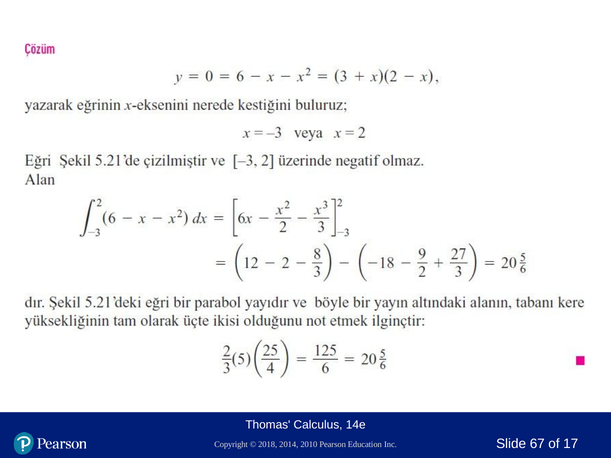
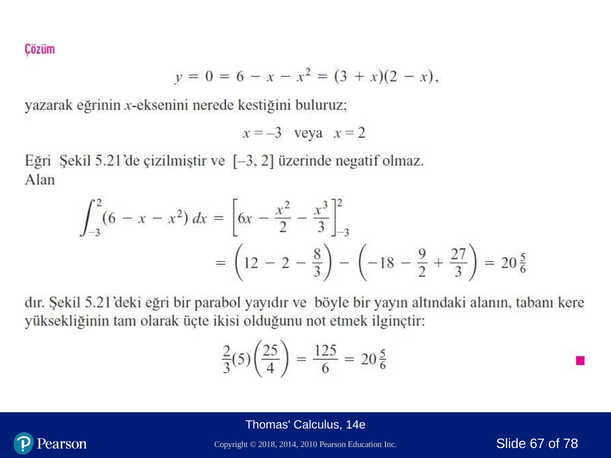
17: 17 -> 78
